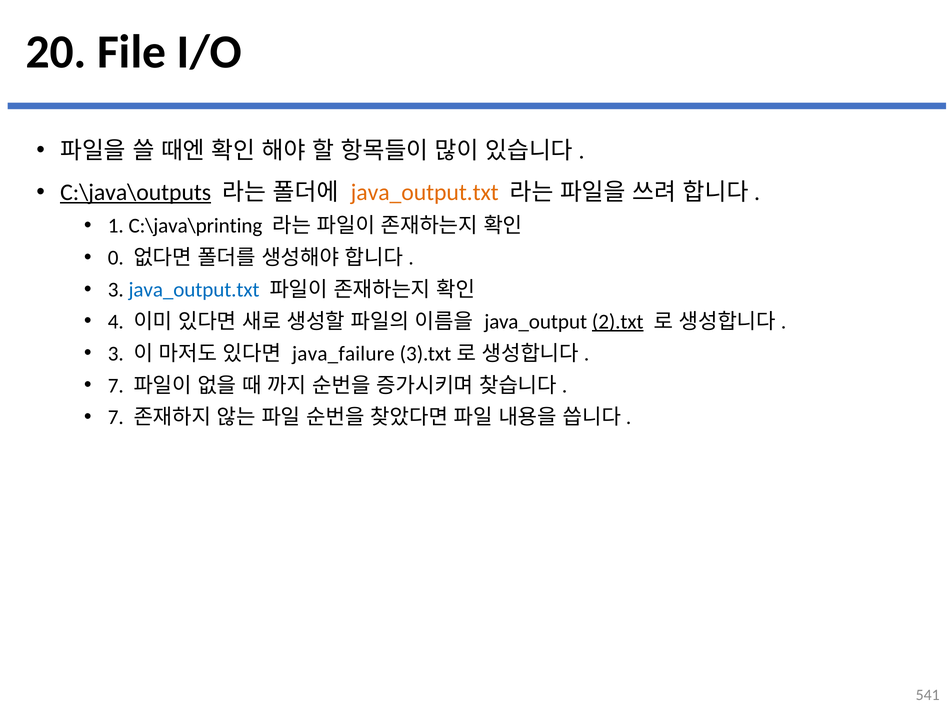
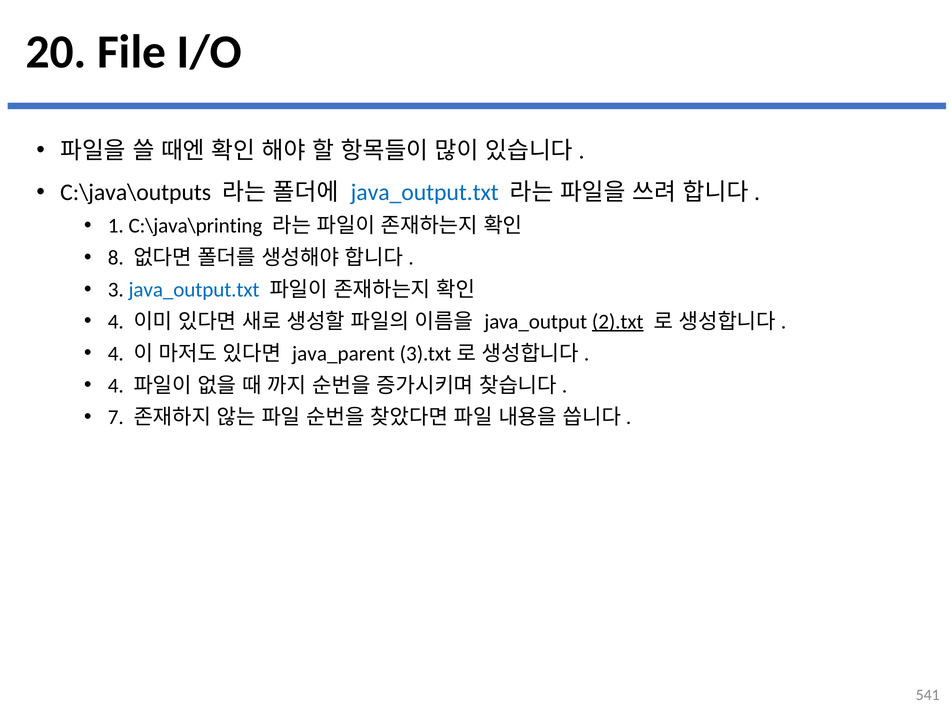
C:\java\outputs underline: present -> none
java_output.txt at (425, 192) colour: orange -> blue
0: 0 -> 8
3 at (116, 353): 3 -> 4
java_failure: java_failure -> java_parent
7 at (116, 385): 7 -> 4
